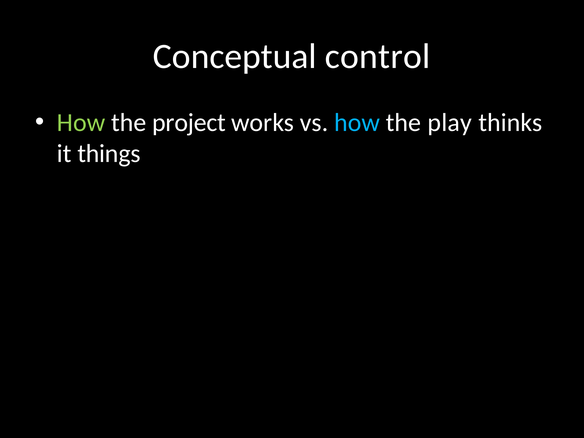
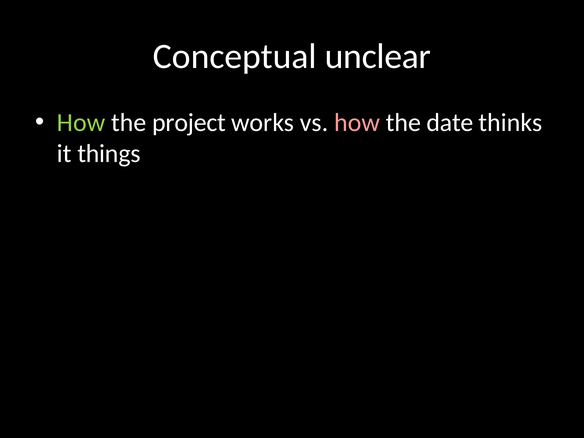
control: control -> unclear
how at (357, 123) colour: light blue -> pink
play: play -> date
